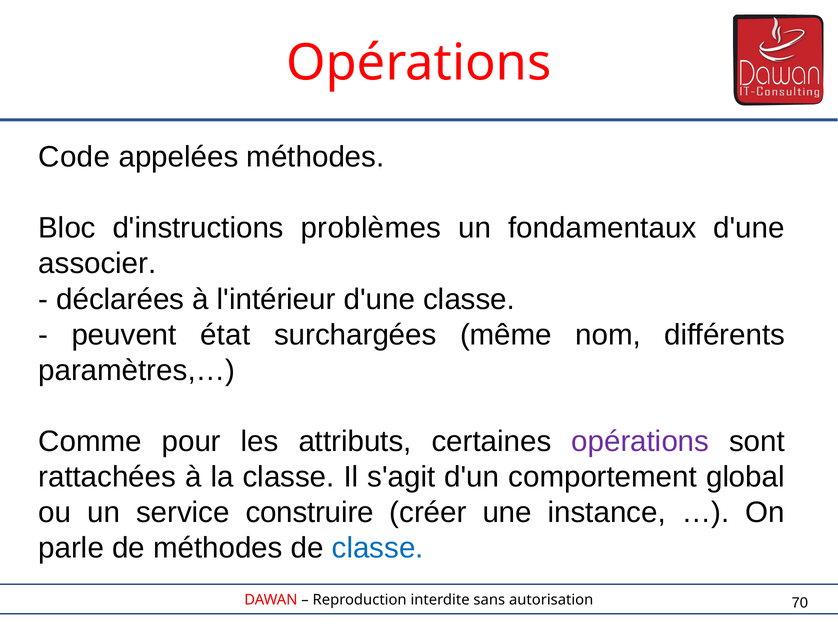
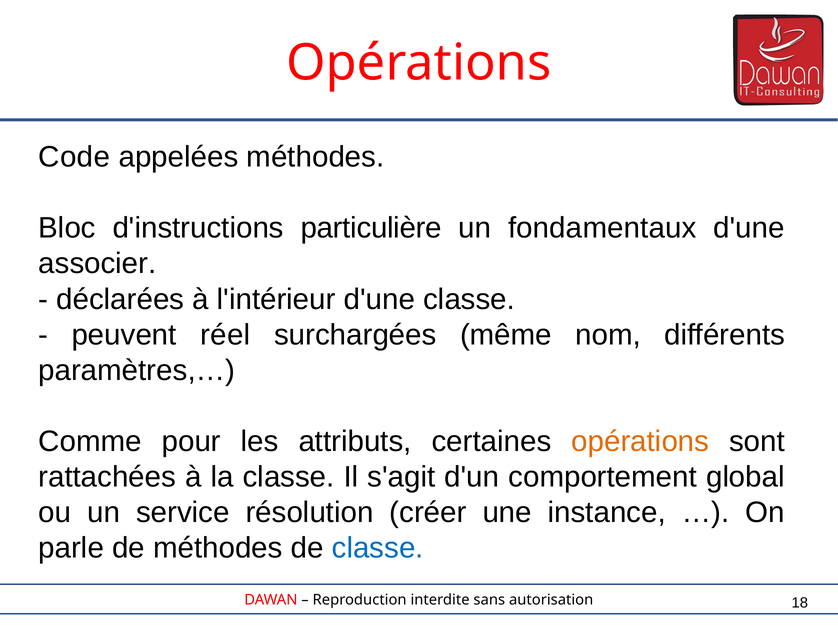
problèmes: problèmes -> particulière
état: état -> réel
opérations at (640, 441) colour: purple -> orange
construire: construire -> résolution
70: 70 -> 18
